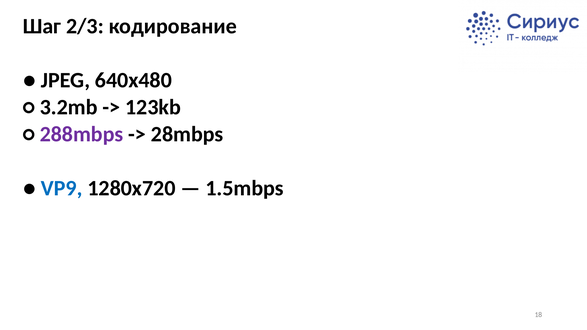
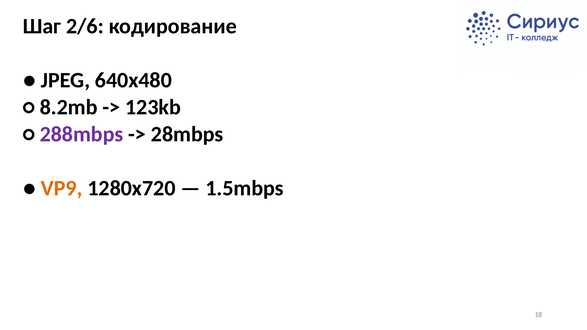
2/3: 2/3 -> 2/6
3.2mb: 3.2mb -> 8.2mb
VP9 colour: blue -> orange
